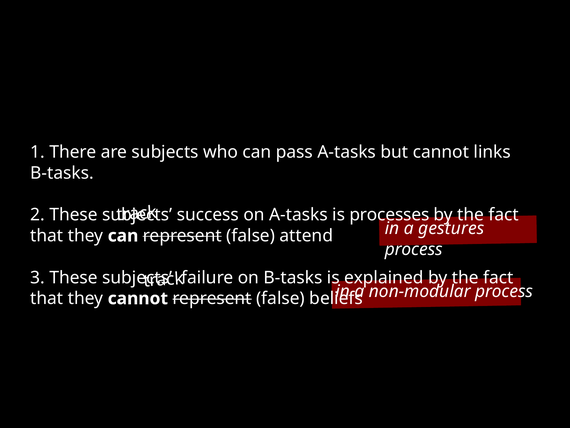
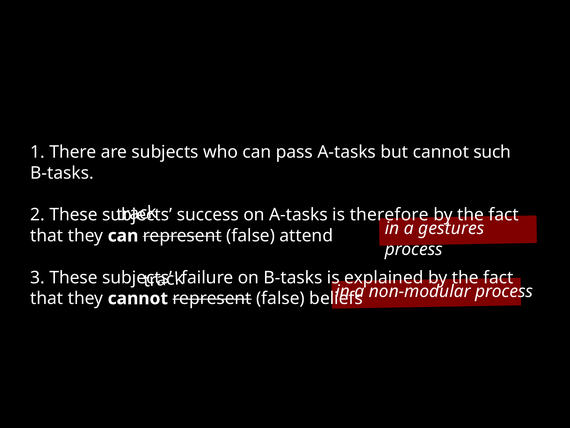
links: links -> such
processes: processes -> therefore
